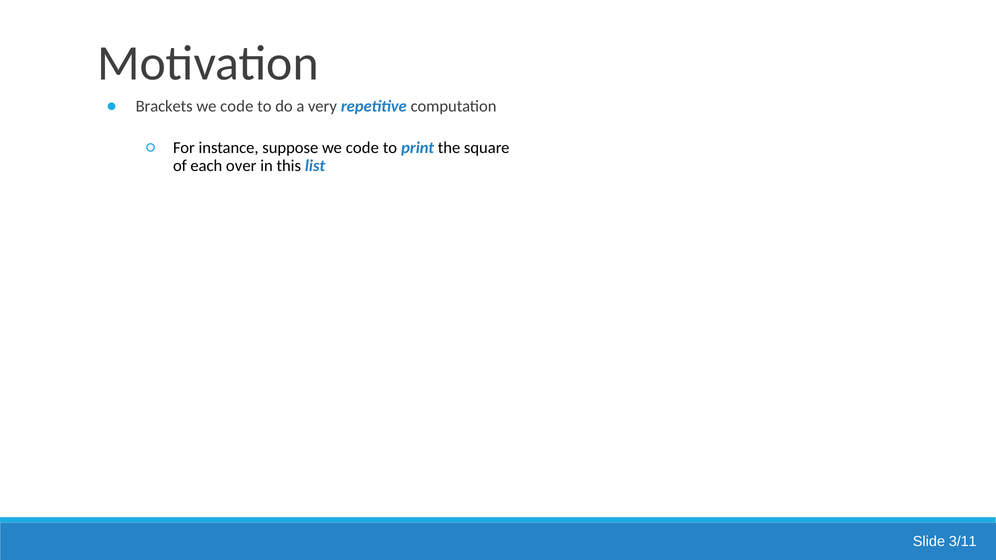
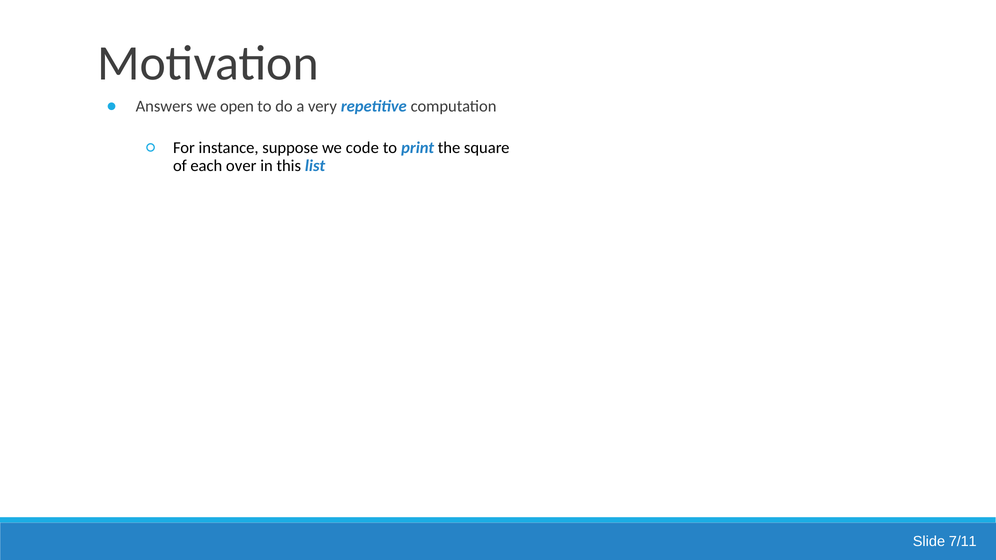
Brackets: Brackets -> Answers
code at (237, 106): code -> open
3/11: 3/11 -> 7/11
